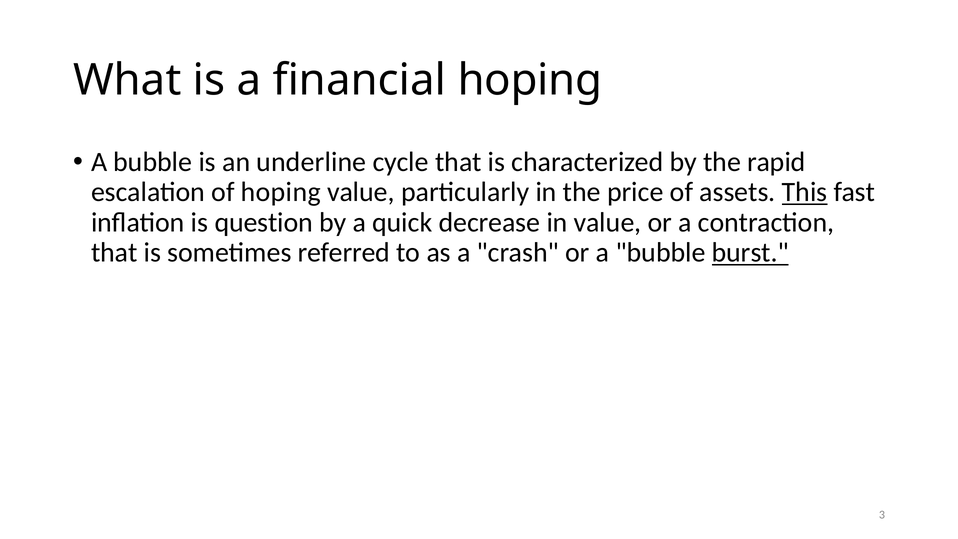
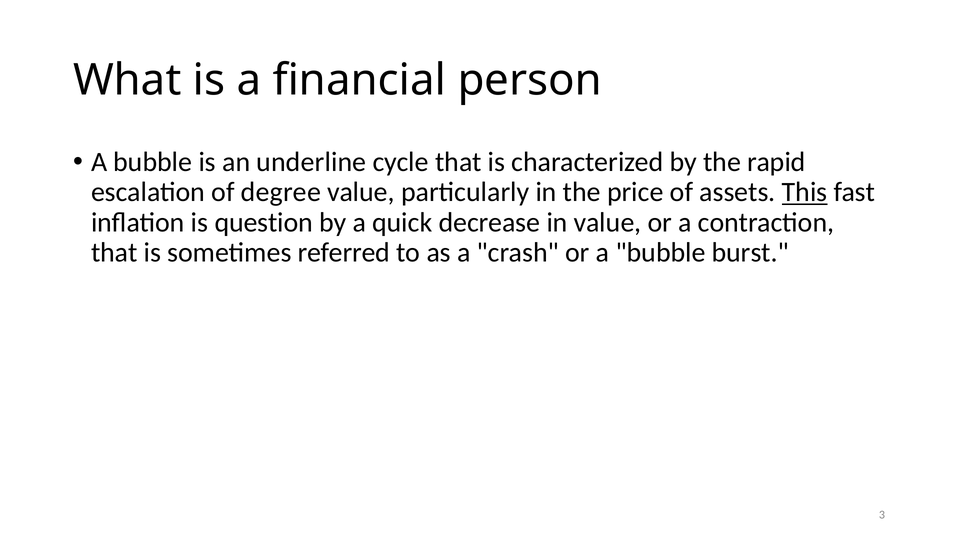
financial hoping: hoping -> person
of hoping: hoping -> degree
burst underline: present -> none
